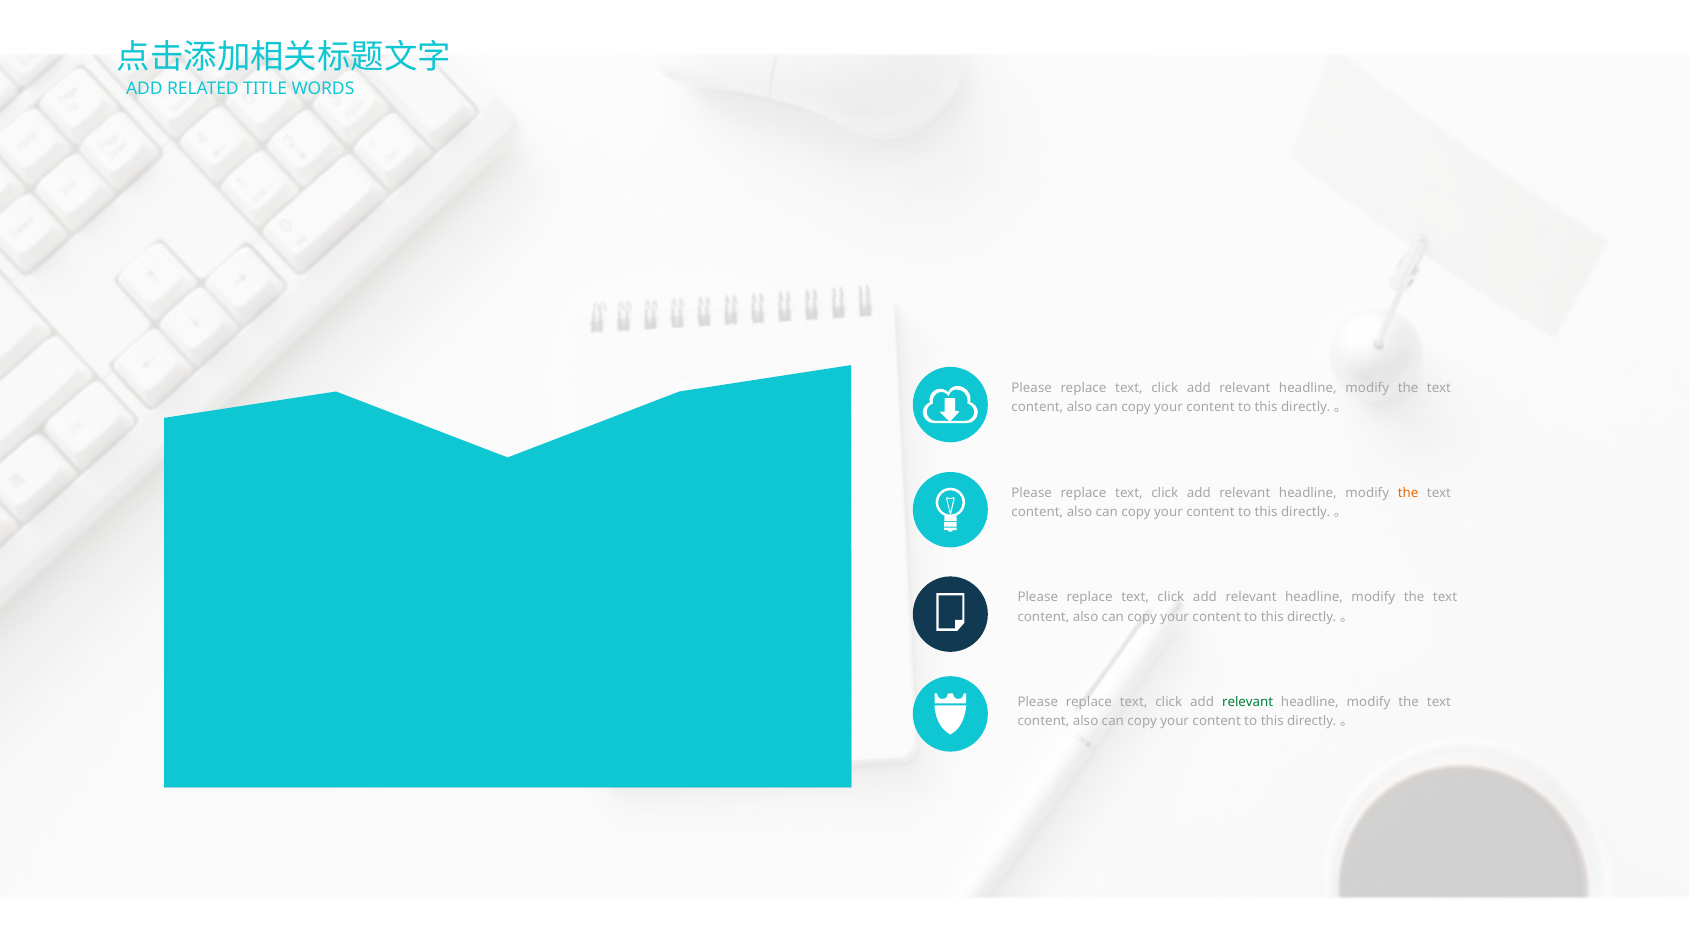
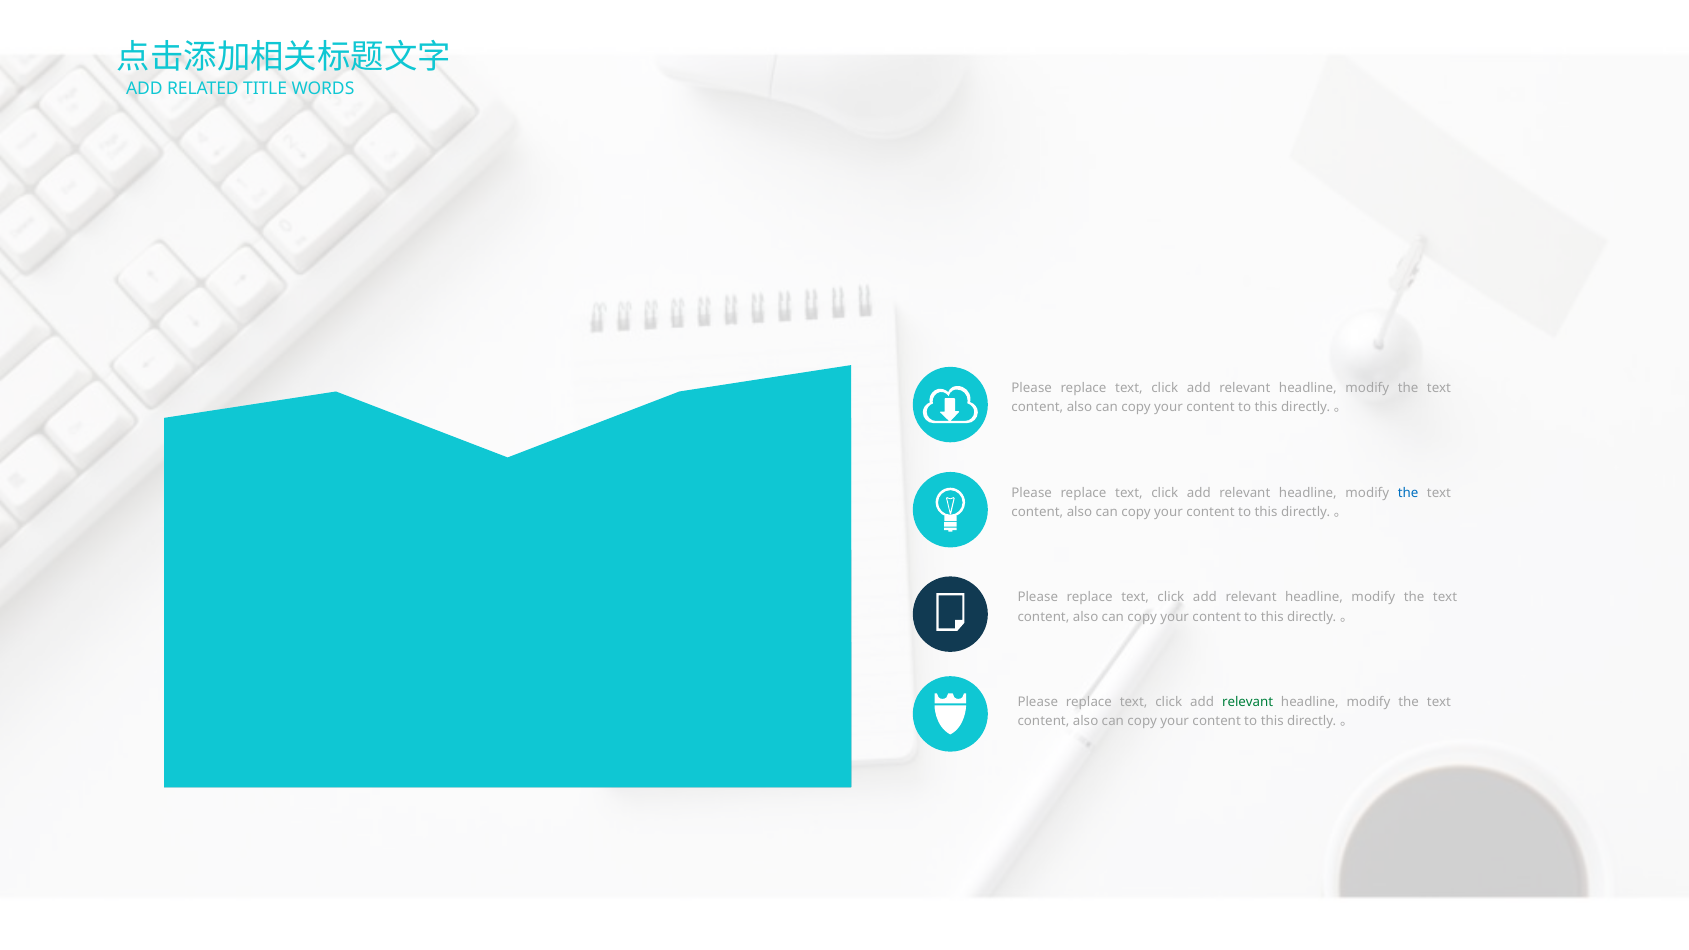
the at (1408, 493) colour: orange -> blue
